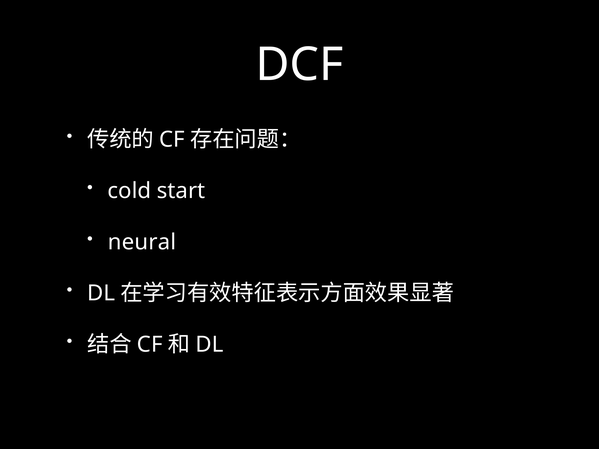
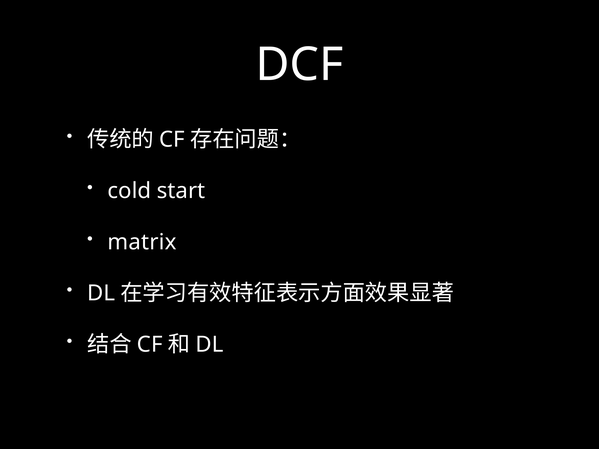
neural: neural -> matrix
